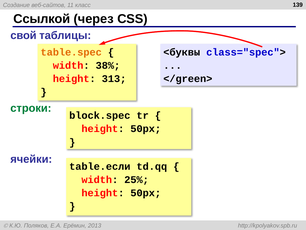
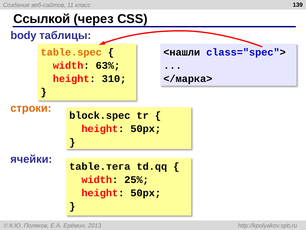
свой: свой -> body
<буквы: <буквы -> <нашли
38%: 38% -> 63%
313: 313 -> 310
</green>: </green> -> </марка>
строки colour: green -> orange
table.если: table.если -> table.тега
